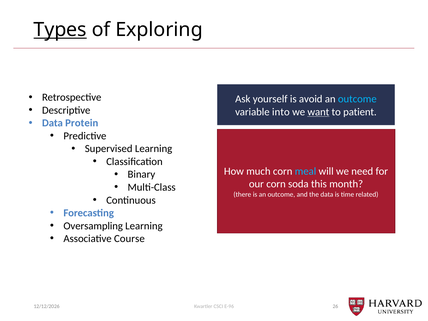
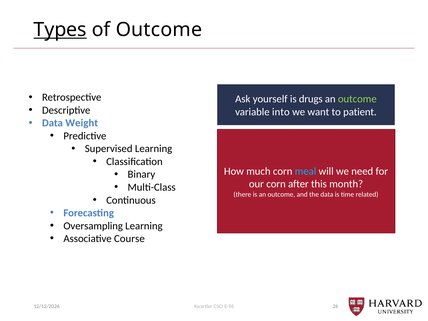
of Exploring: Exploring -> Outcome
avoid: avoid -> drugs
outcome at (357, 99) colour: light blue -> light green
want underline: present -> none
Protein: Protein -> Weight
soda: soda -> after
